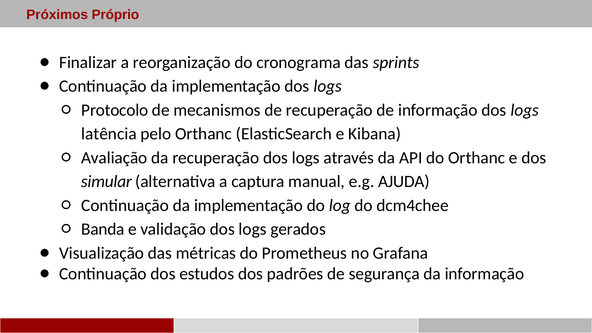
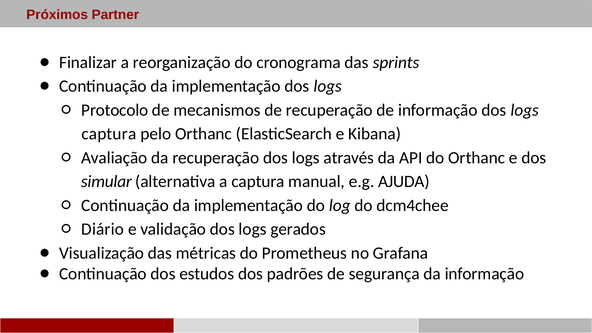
Próprio: Próprio -> Partner
latência at (109, 134): latência -> captura
Banda: Banda -> Diário
